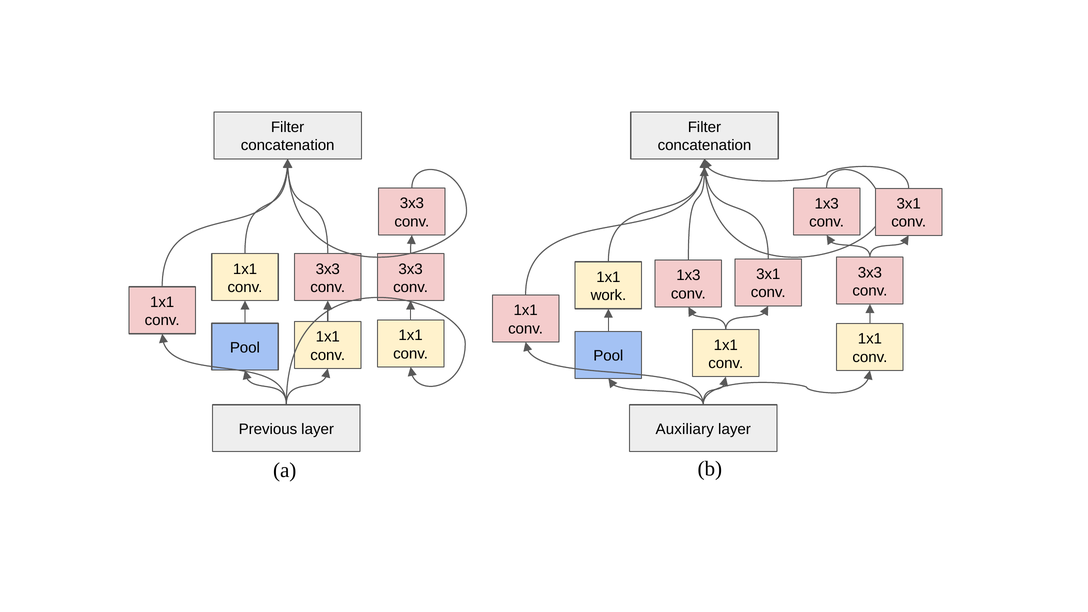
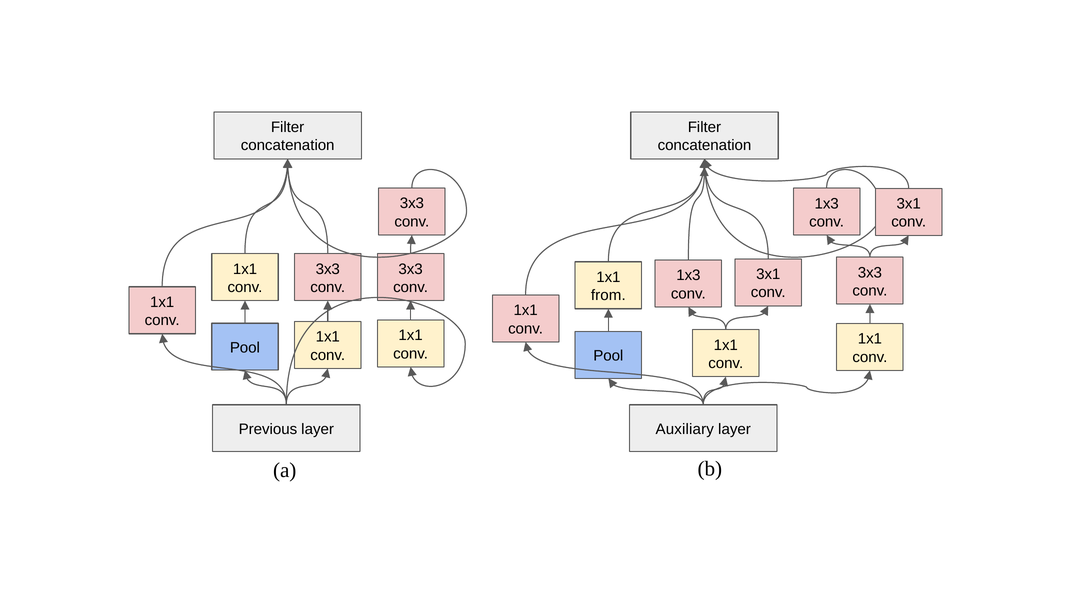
work: work -> from
